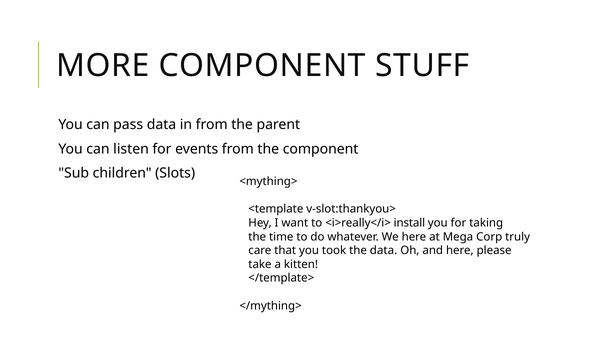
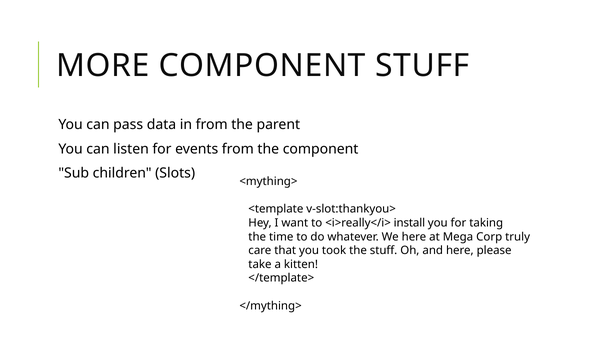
the data: data -> stuff
